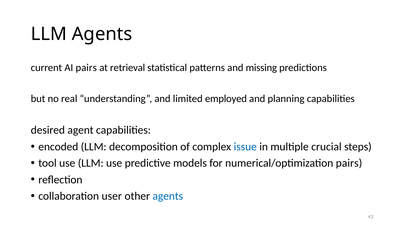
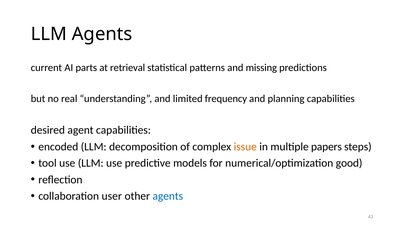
AI pairs: pairs -> parts
employed: employed -> frequency
issue colour: blue -> orange
crucial: crucial -> papers
numerical/optimization pairs: pairs -> good
